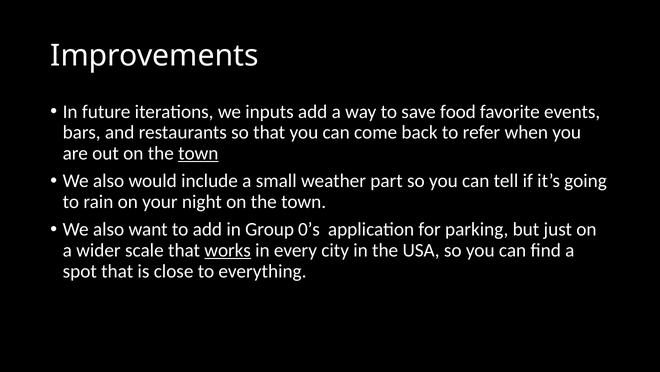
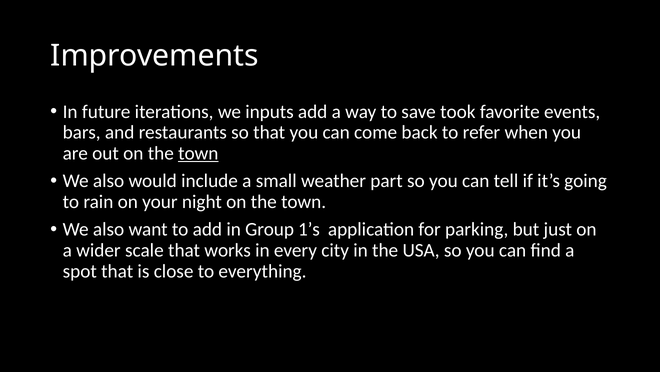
food: food -> took
0’s: 0’s -> 1’s
works underline: present -> none
